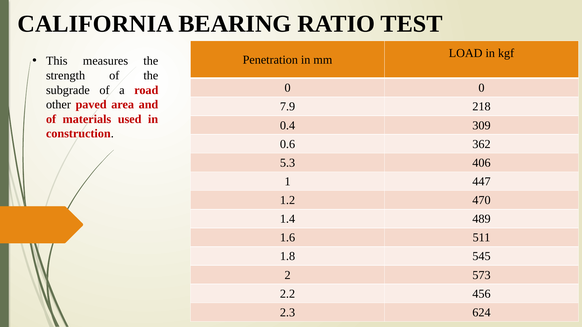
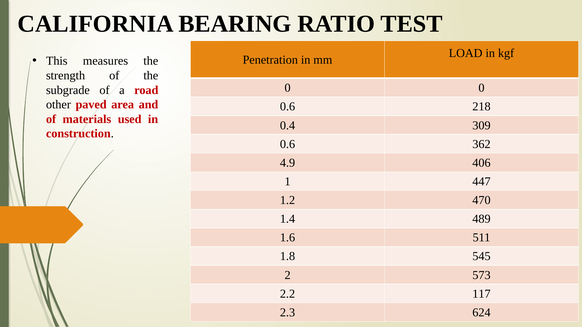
7.9 at (288, 107): 7.9 -> 0.6
5.3: 5.3 -> 4.9
456: 456 -> 117
